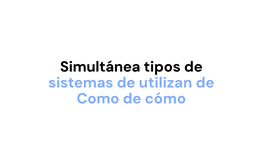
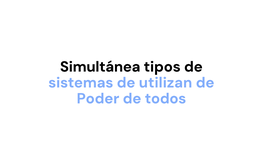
Como: Como -> Poder
cómo: cómo -> todos
